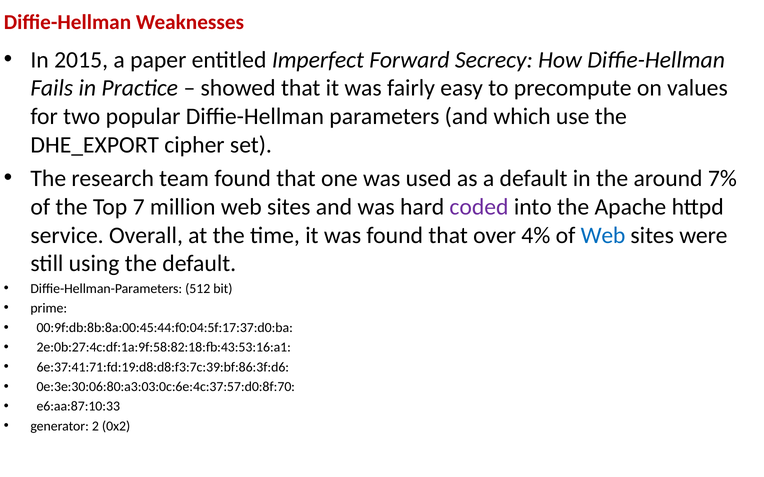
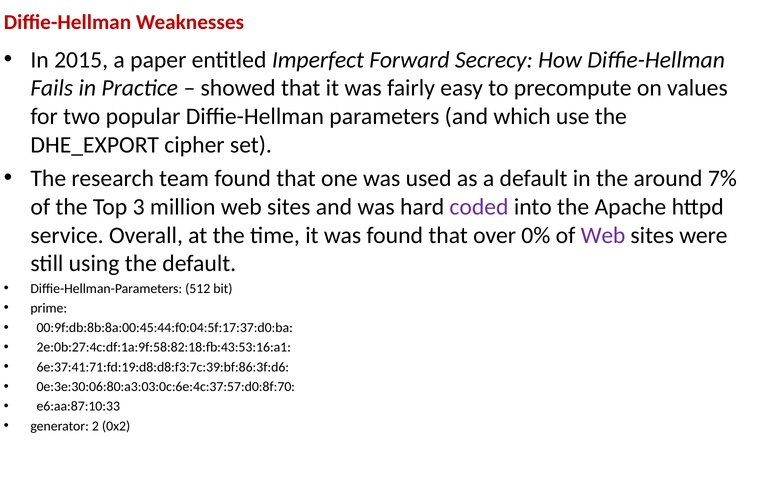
7: 7 -> 3
4%: 4% -> 0%
Web at (603, 235) colour: blue -> purple
